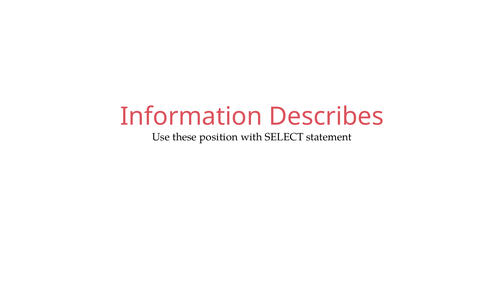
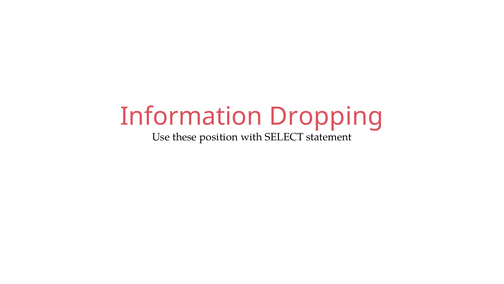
Describes: Describes -> Dropping
